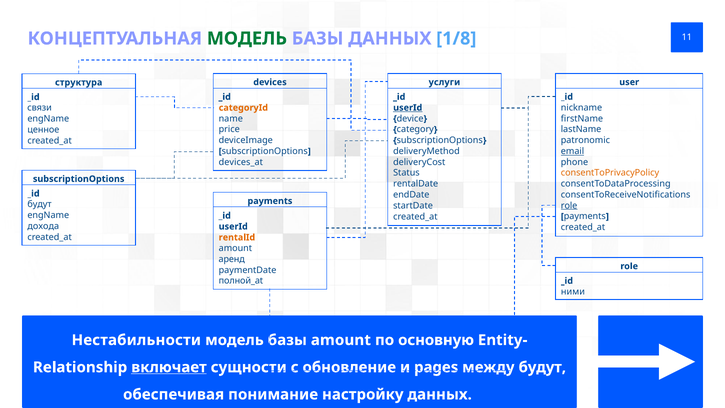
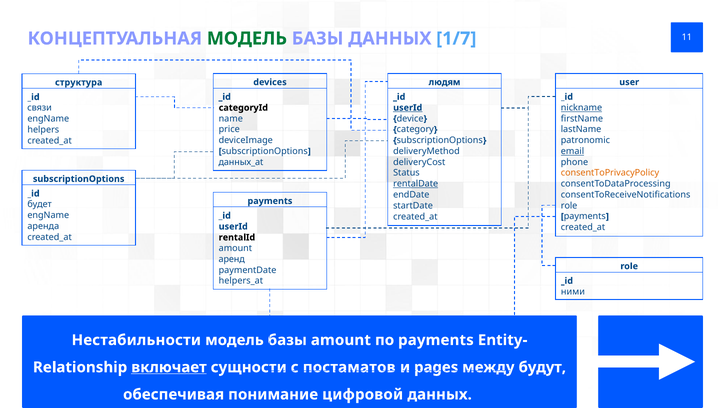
1/8: 1/8 -> 1/7
услуги: услуги -> людям
nickname underline: none -> present
categoryId colour: orange -> black
ценное: ценное -> helpers
devices_at: devices_at -> данных_at
rentalDate underline: none -> present
будут at (40, 204): будут -> будет
role at (569, 205) underline: present -> none
дохода: дохода -> аренда
rentalId colour: orange -> black
полной_at: полной_at -> helpers_at
по основную: основную -> payments
обновление: обновление -> постаматов
настройку: настройку -> цифровой
